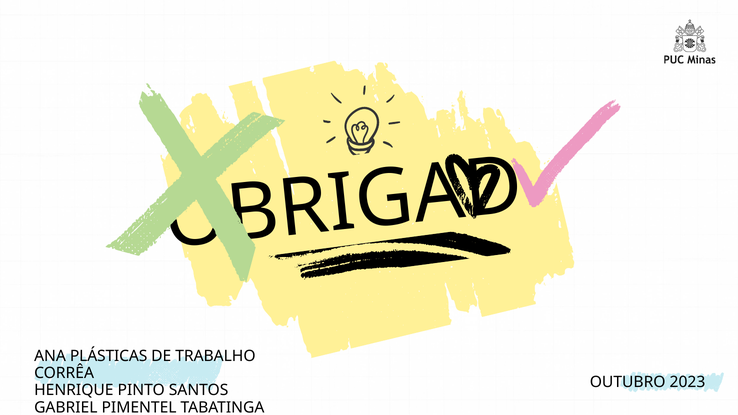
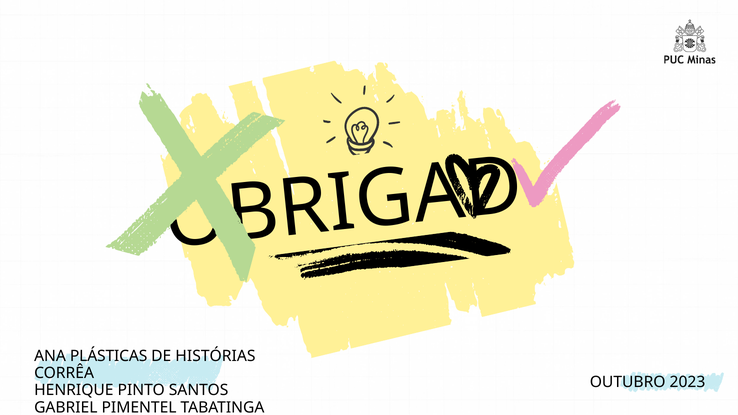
TRABALHO: TRABALHO -> HISTÓRIAS
